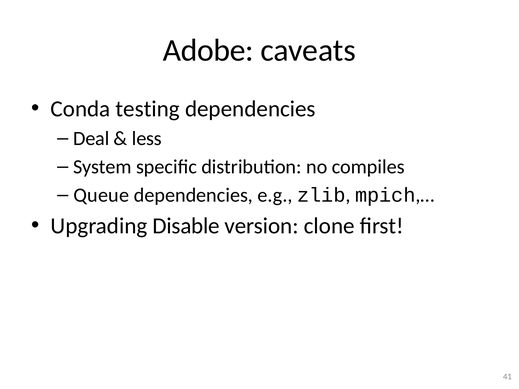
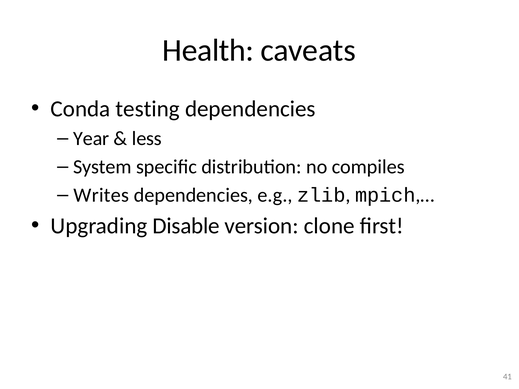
Adobe: Adobe -> Health
Deal: Deal -> Year
Queue: Queue -> Writes
